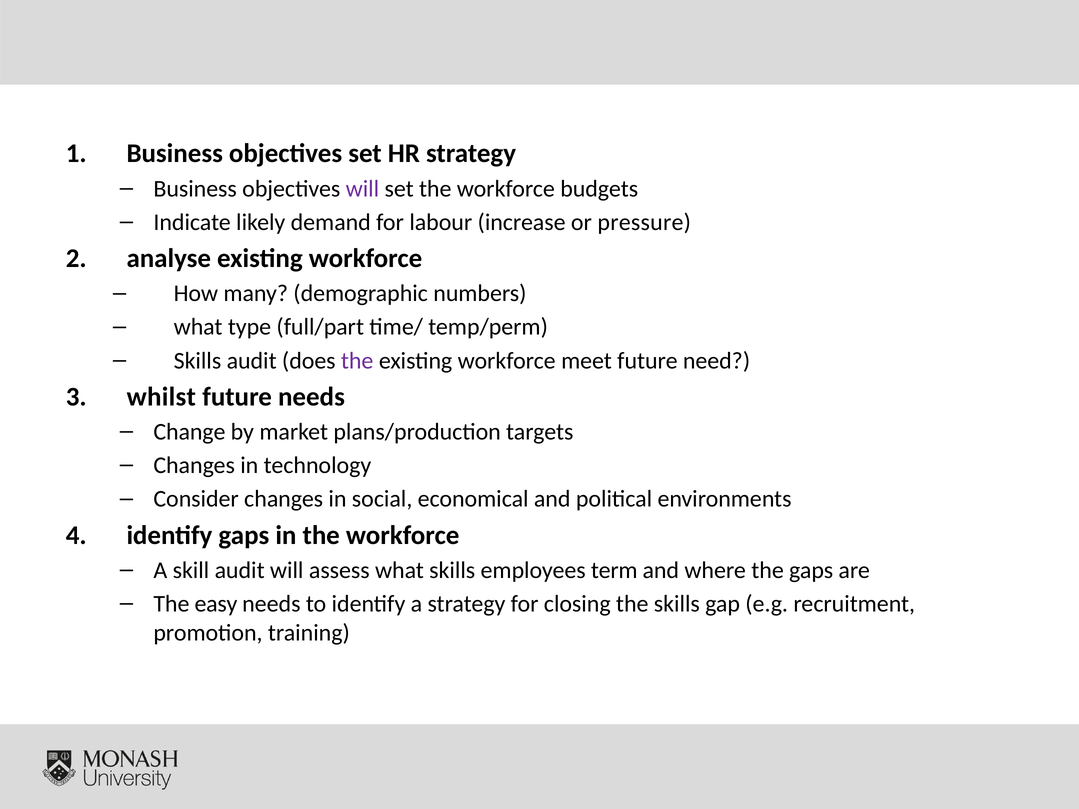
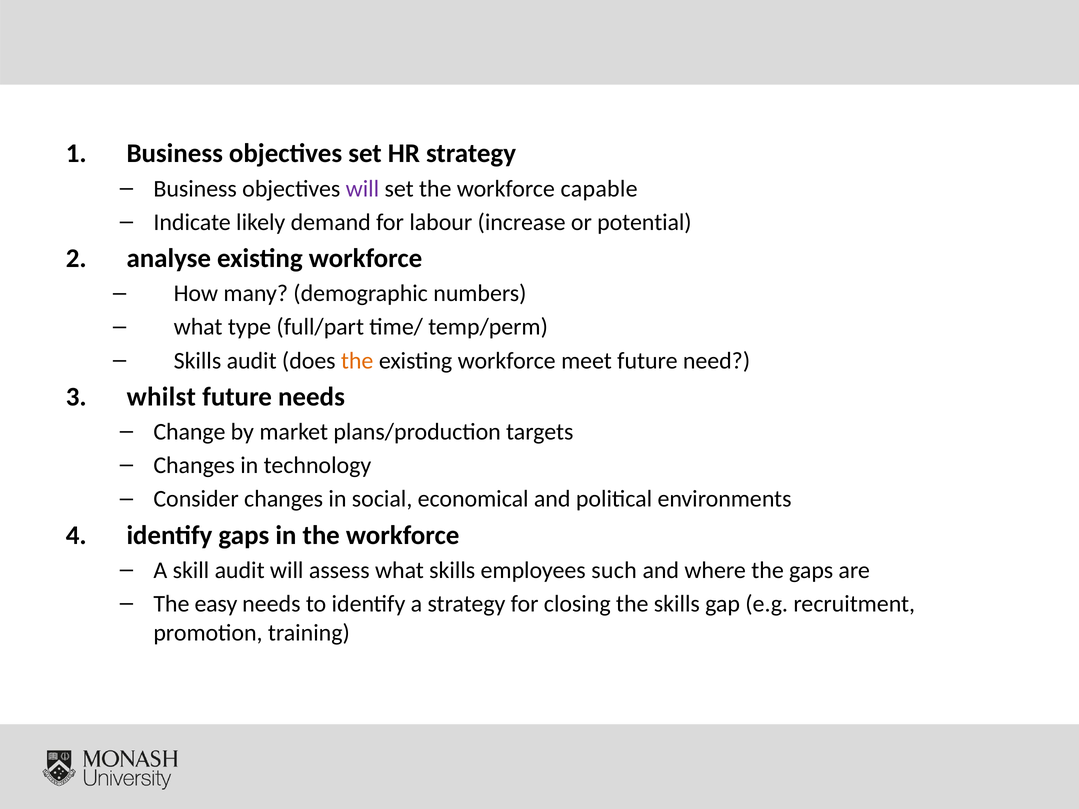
budgets: budgets -> capable
pressure: pressure -> potential
the at (357, 361) colour: purple -> orange
term: term -> such
